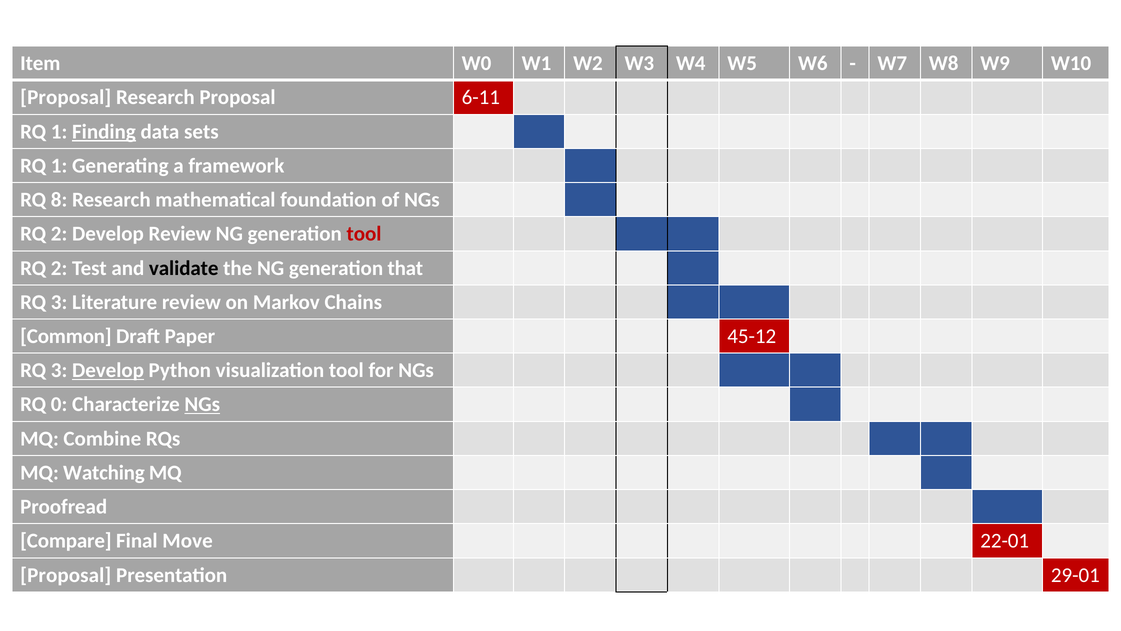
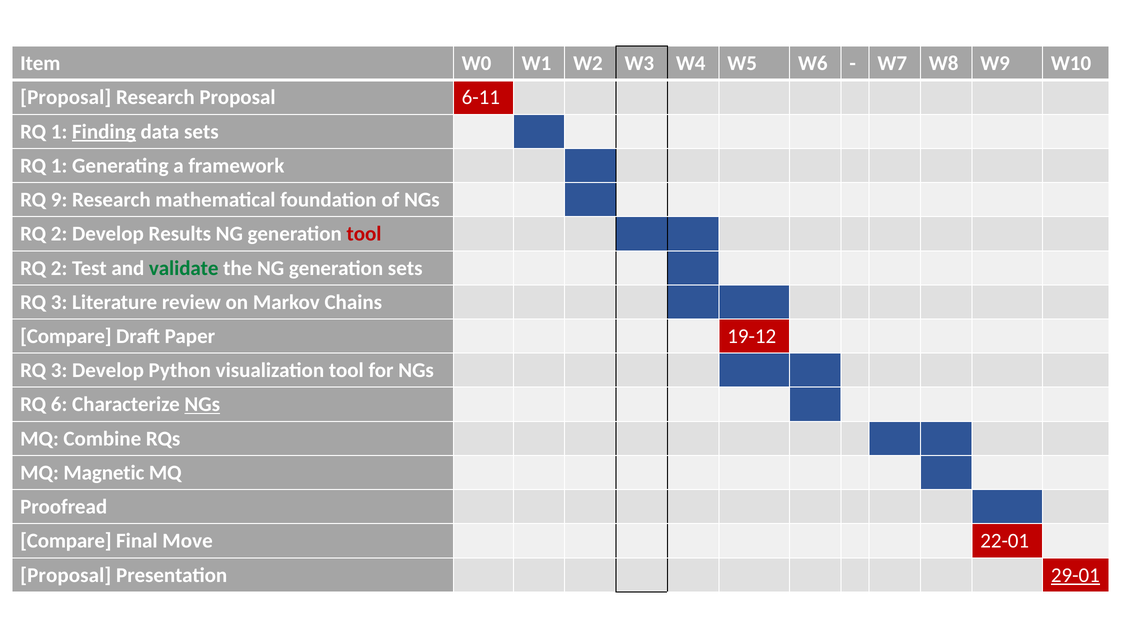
8: 8 -> 9
Develop Review: Review -> Results
validate colour: black -> green
generation that: that -> sets
Common at (66, 336): Common -> Compare
45-12: 45-12 -> 19-12
Develop at (108, 370) underline: present -> none
0: 0 -> 6
Watching: Watching -> Magnetic
29-01 underline: none -> present
